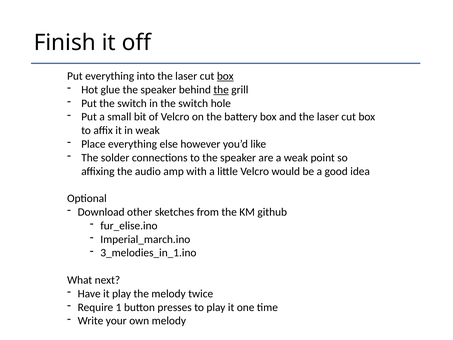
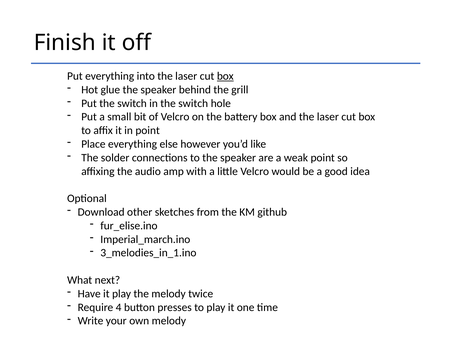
the at (221, 90) underline: present -> none
in weak: weak -> point
1: 1 -> 4
